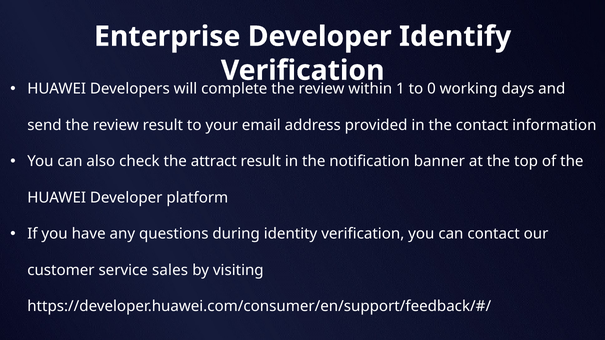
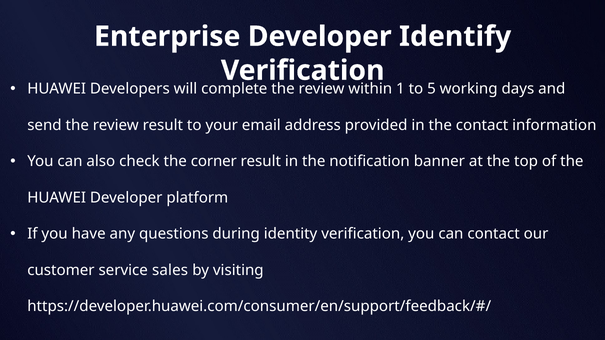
0: 0 -> 5
attract: attract -> corner
